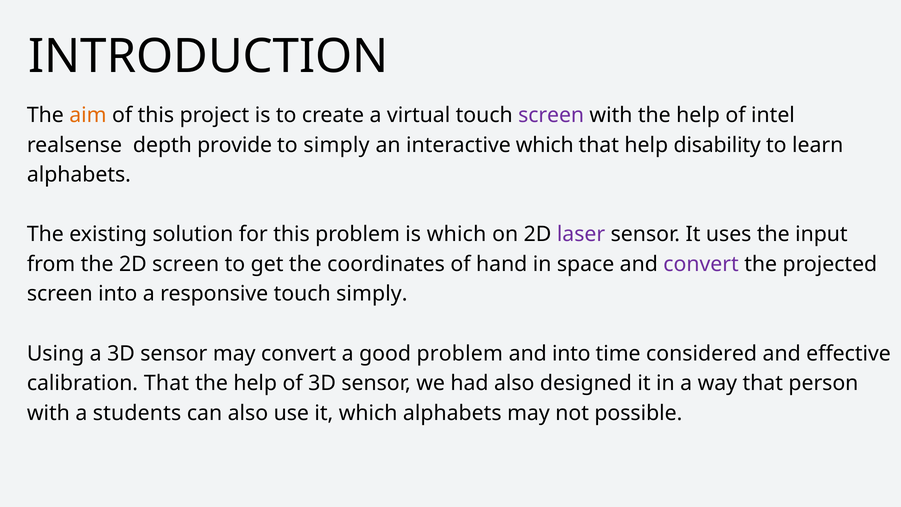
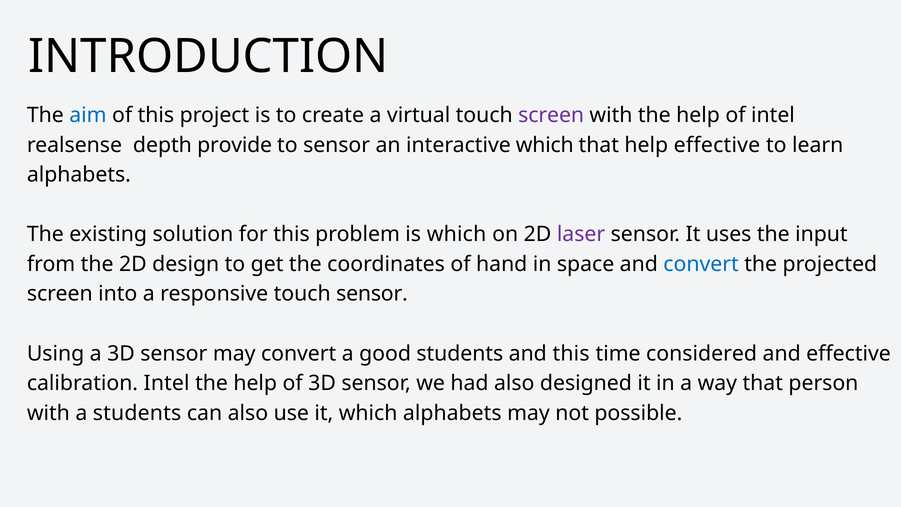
aim colour: orange -> blue
to simply: simply -> sensor
help disability: disability -> effective
2D screen: screen -> design
convert at (701, 264) colour: purple -> blue
touch simply: simply -> sensor
good problem: problem -> students
and into: into -> this
calibration That: That -> Intel
